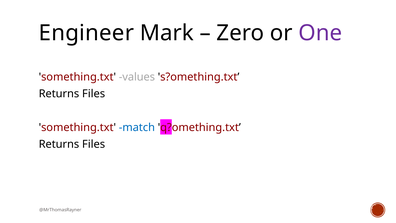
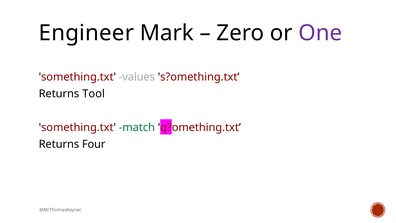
Files at (94, 94): Files -> Tool
match colour: blue -> green
Files at (94, 144): Files -> Four
